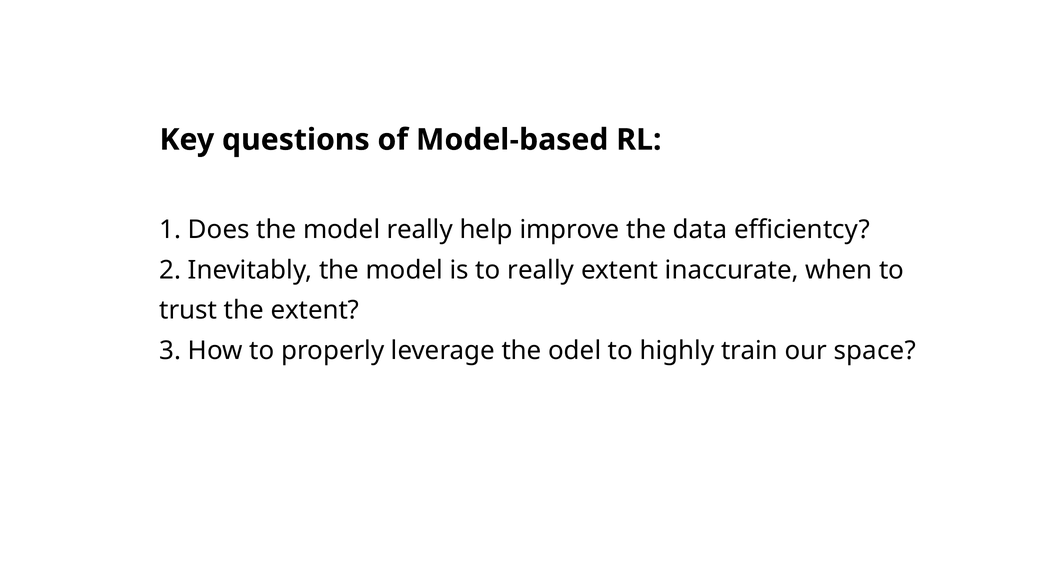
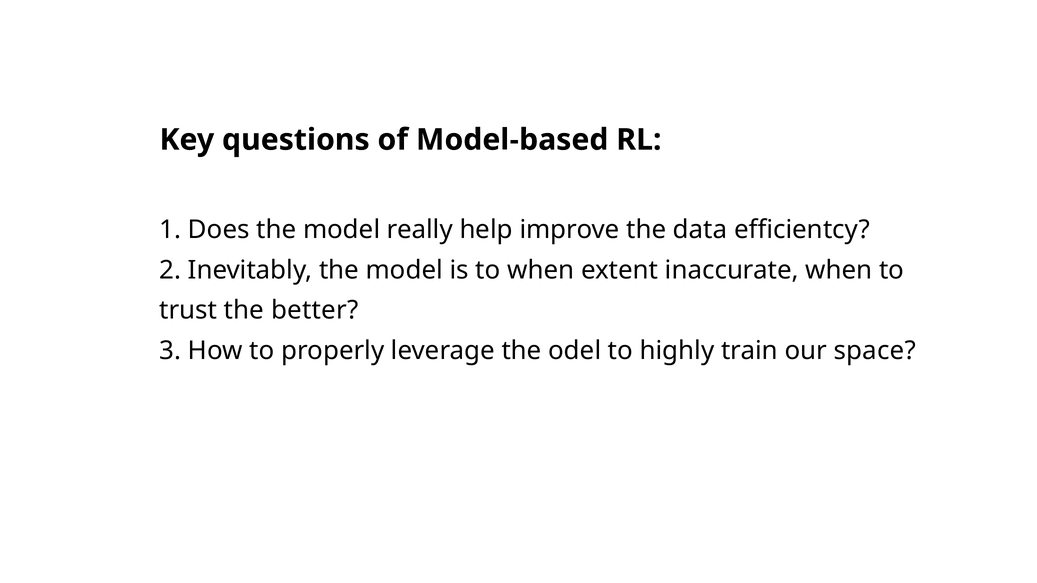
to really: really -> when
the extent: extent -> better
